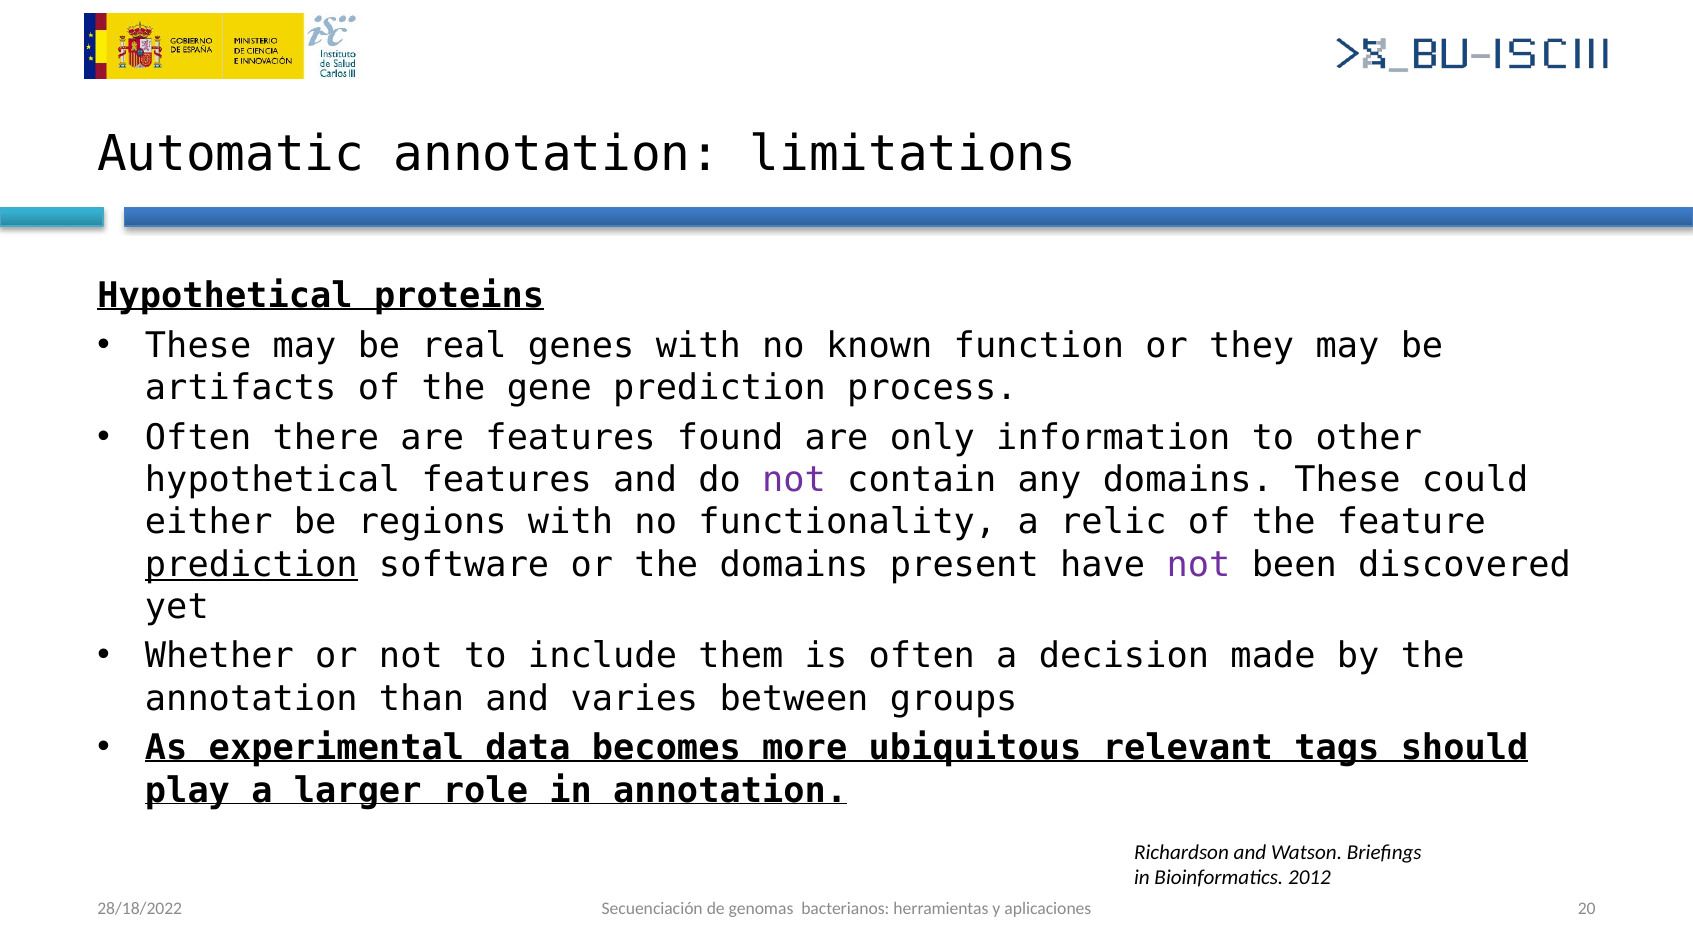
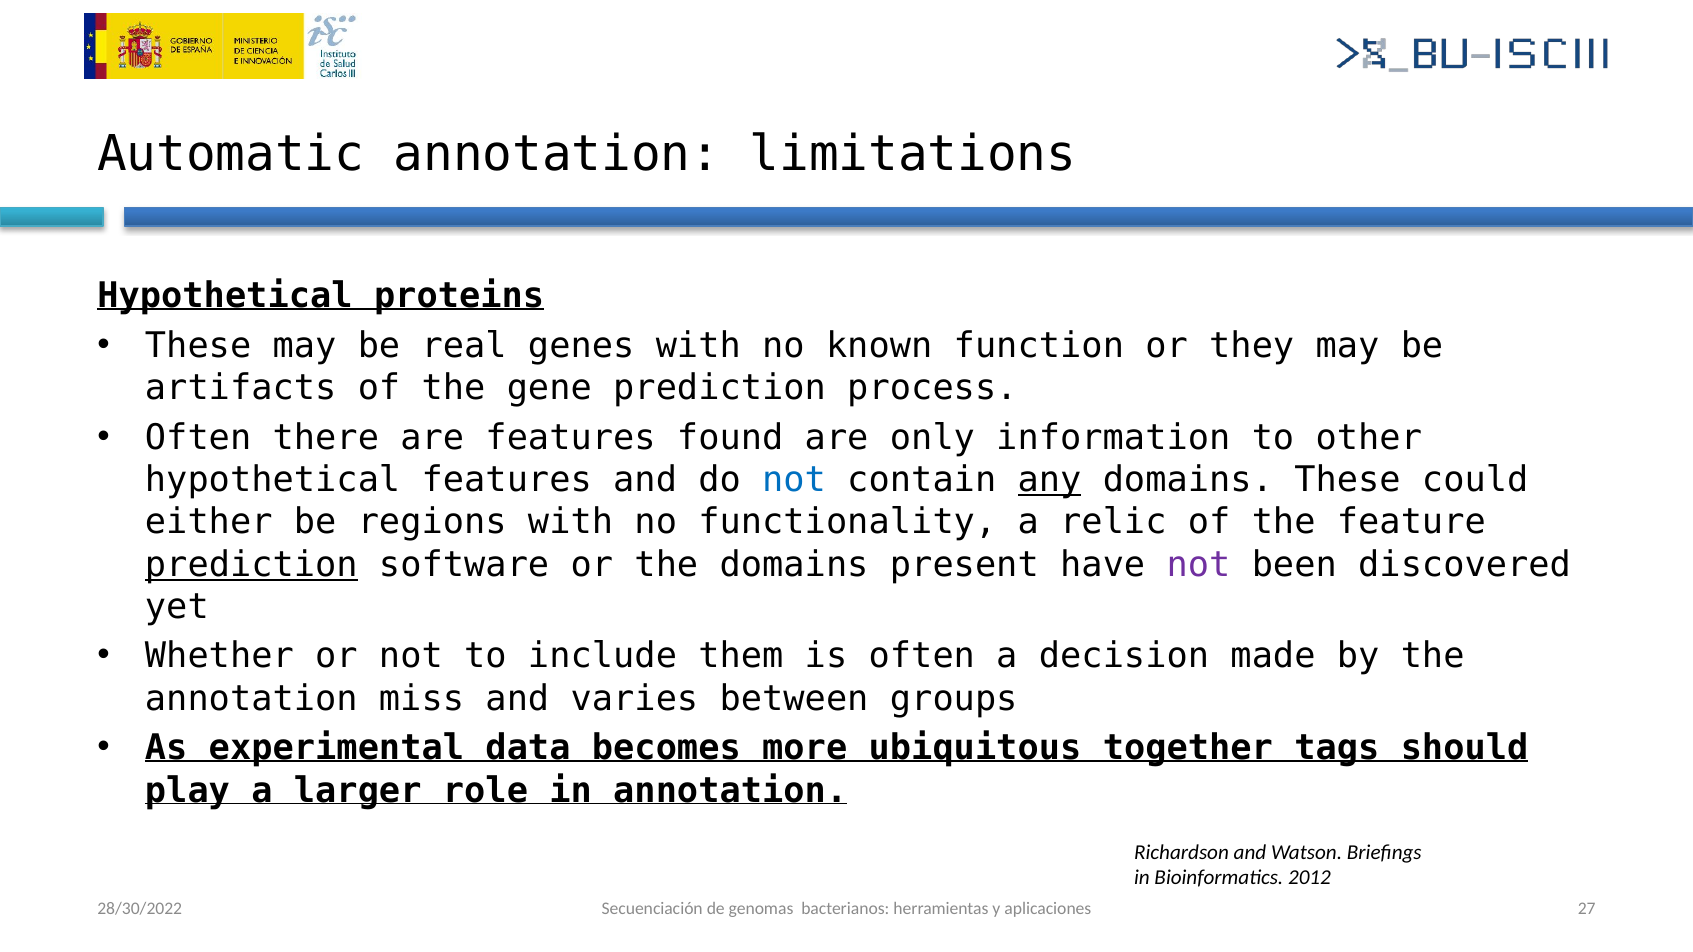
not at (794, 480) colour: purple -> blue
any underline: none -> present
than: than -> miss
relevant: relevant -> together
28/18/2022: 28/18/2022 -> 28/30/2022
20: 20 -> 27
